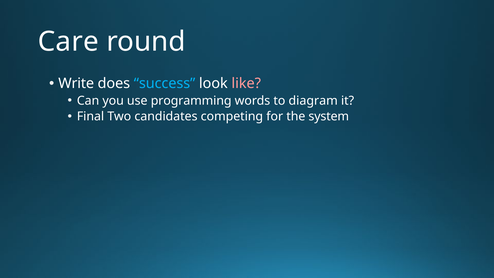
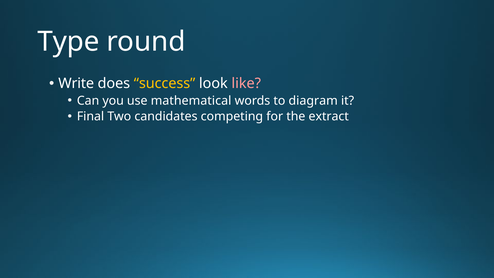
Care: Care -> Type
success colour: light blue -> yellow
programming: programming -> mathematical
system: system -> extract
